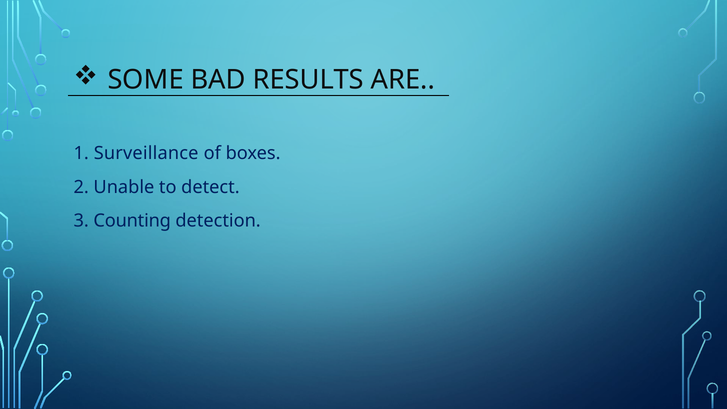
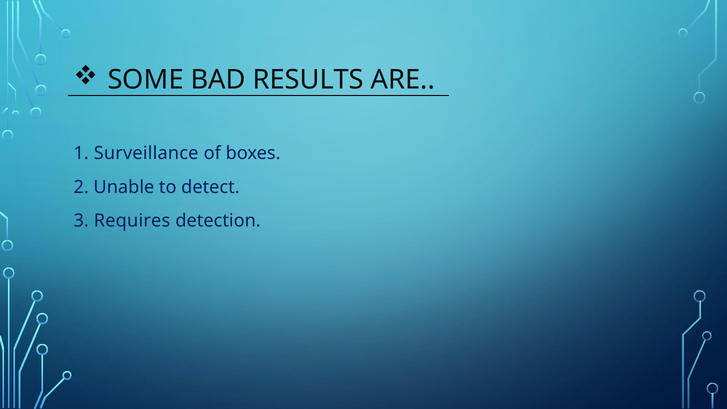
Counting: Counting -> Requires
